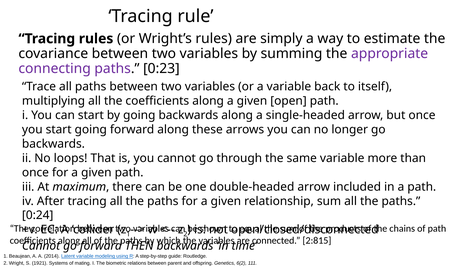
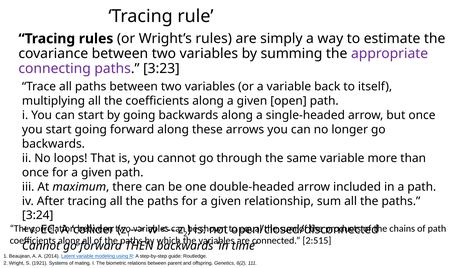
0:23: 0:23 -> 3:23
0:24: 0:24 -> 3:24
2:815: 2:815 -> 2:515
